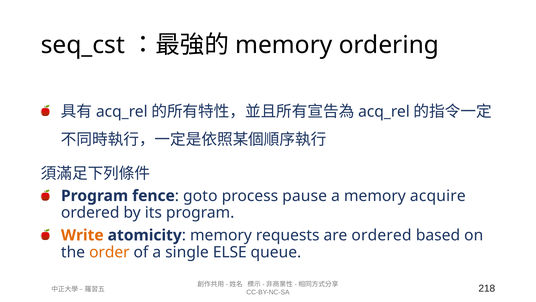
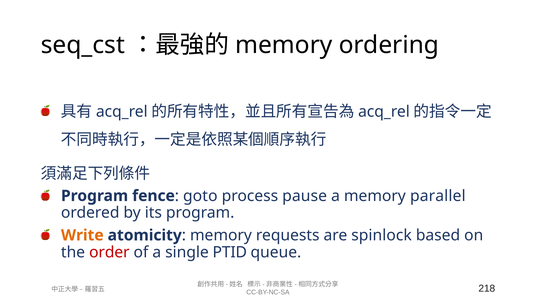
acquire: acquire -> parallel
are ordered: ordered -> spinlock
order colour: orange -> red
ELSE: ELSE -> PTID
